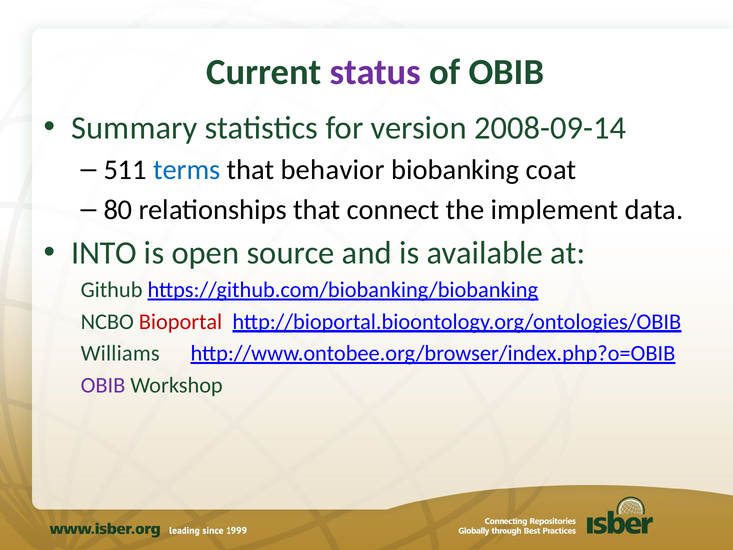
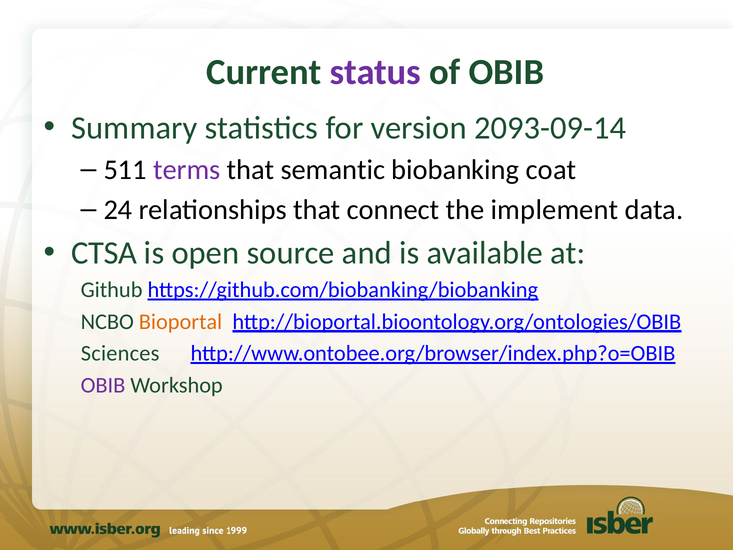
2008-09-14: 2008-09-14 -> 2093-09-14
terms colour: blue -> purple
behavior: behavior -> semantic
80: 80 -> 24
INTO: INTO -> CTSA
Bioportal colour: red -> orange
Williams: Williams -> Sciences
